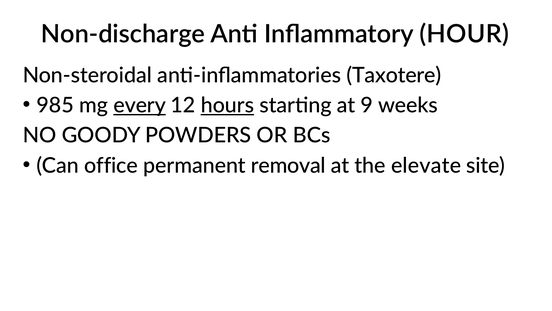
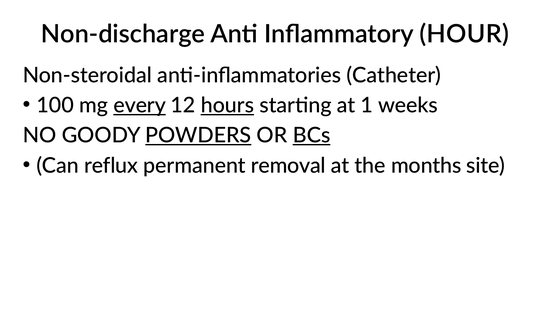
Taxotere: Taxotere -> Catheter
985: 985 -> 100
9: 9 -> 1
POWDERS underline: none -> present
BCs underline: none -> present
office: office -> reflux
elevate: elevate -> months
